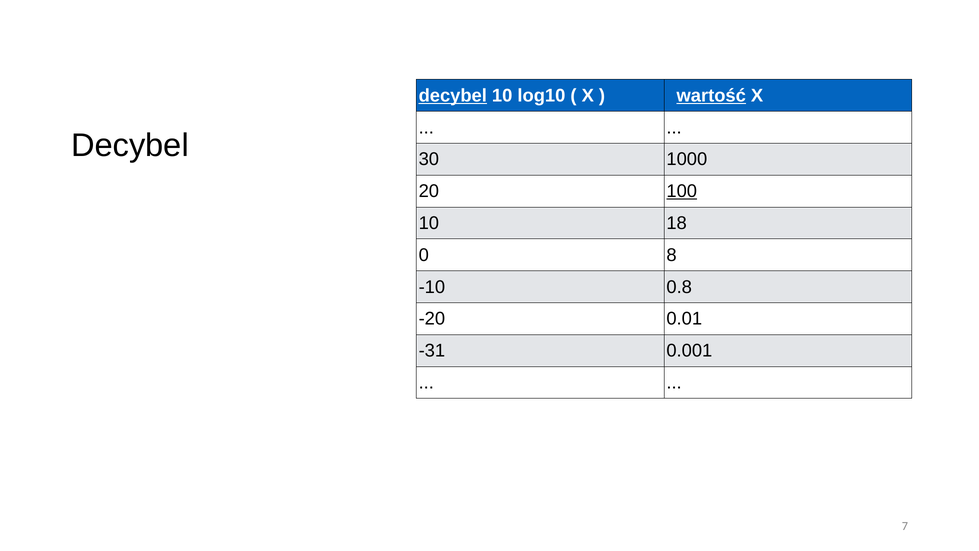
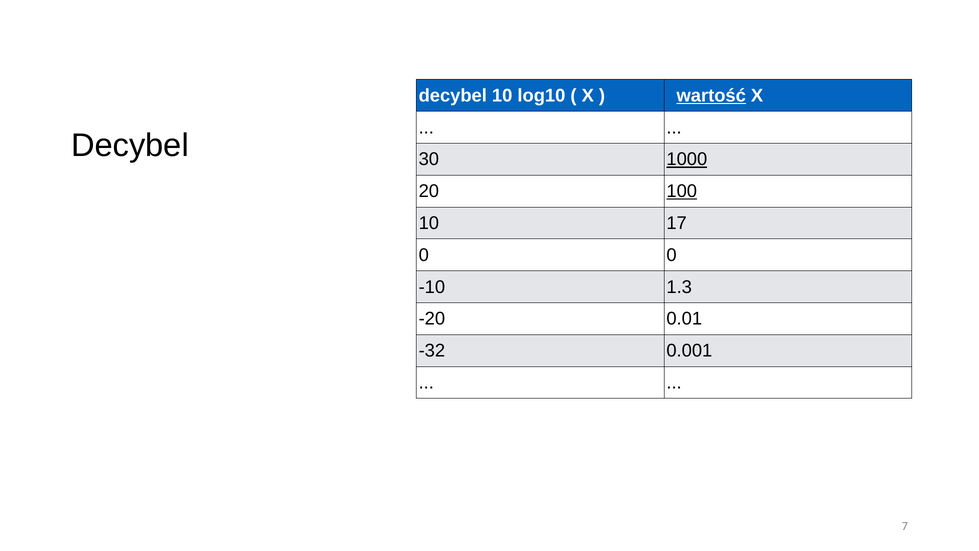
decybel at (453, 96) underline: present -> none
1000 underline: none -> present
18: 18 -> 17
0 8: 8 -> 0
0.8: 0.8 -> 1.3
-31: -31 -> -32
